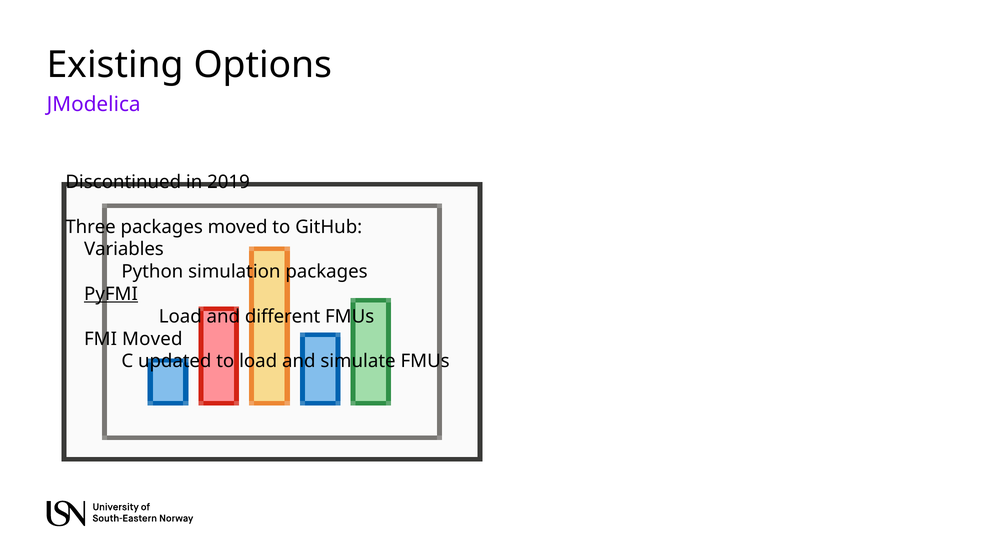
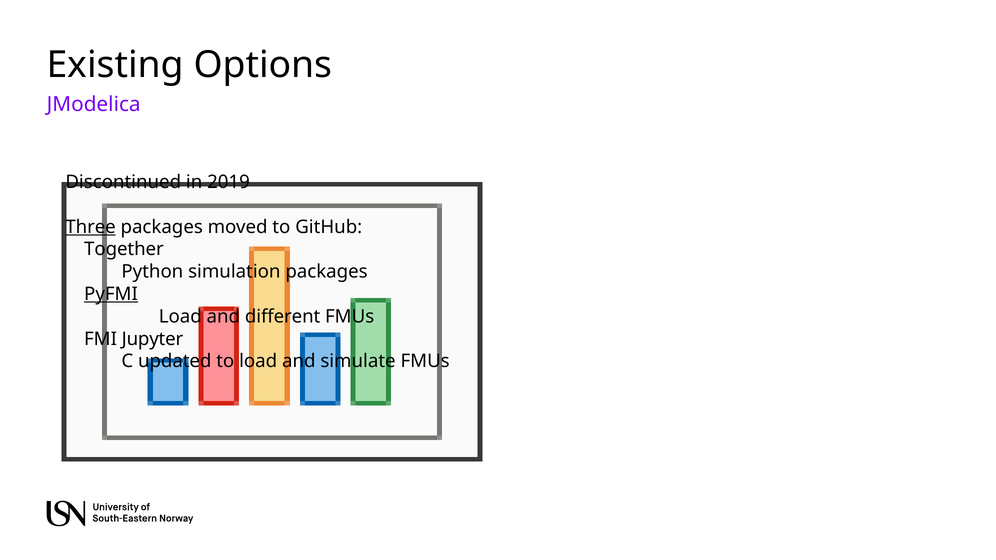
Three underline: none -> present
Variables: Variables -> Together
FMI Moved: Moved -> Jupyter
